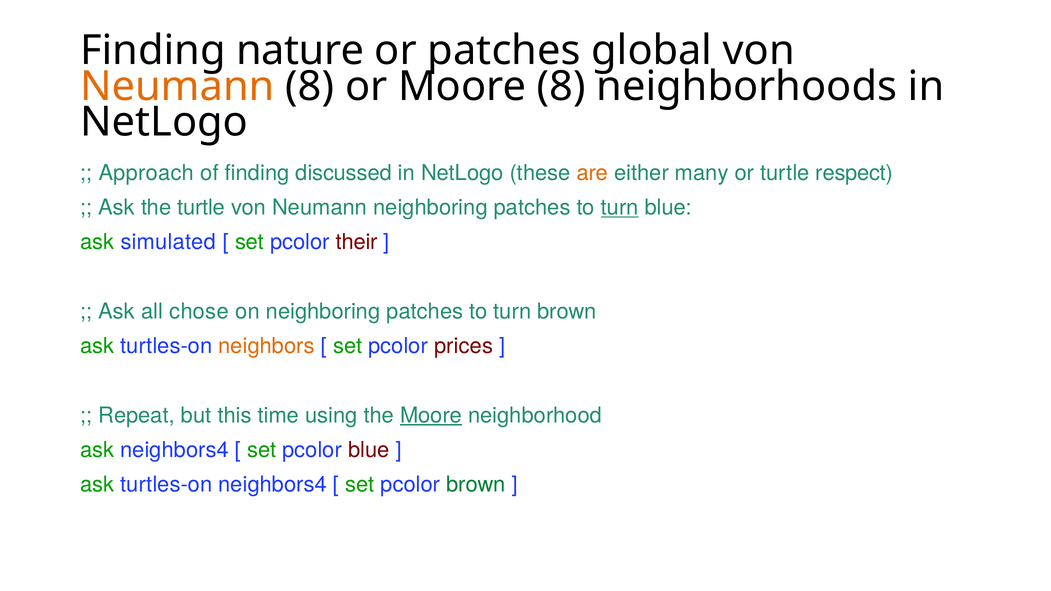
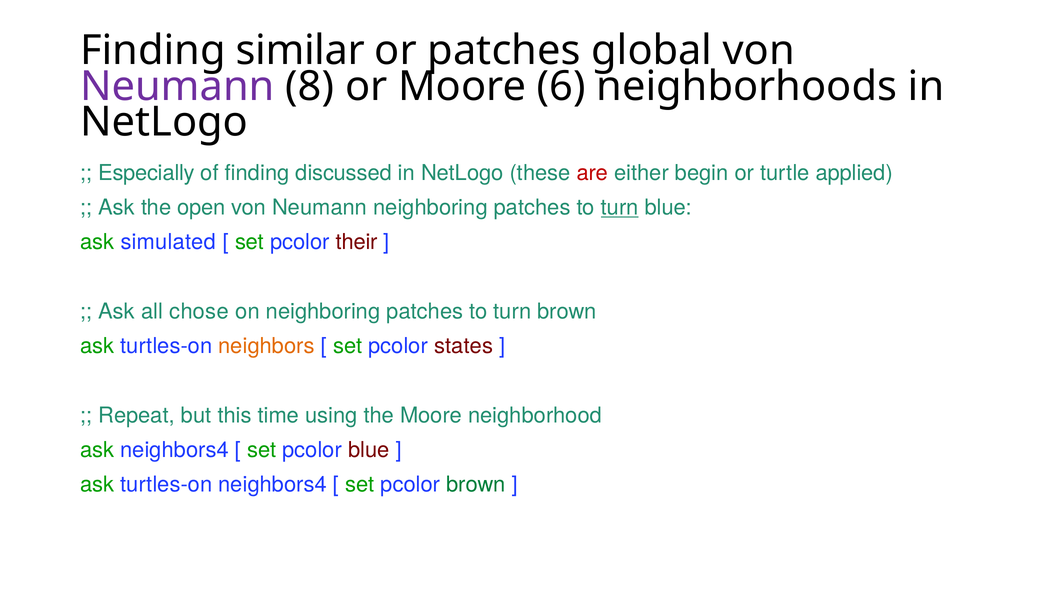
nature: nature -> similar
Neumann at (177, 86) colour: orange -> purple
Moore 8: 8 -> 6
Approach: Approach -> Especially
are colour: orange -> red
many: many -> begin
respect: respect -> applied
the turtle: turtle -> open
prices: prices -> states
Moore at (431, 415) underline: present -> none
